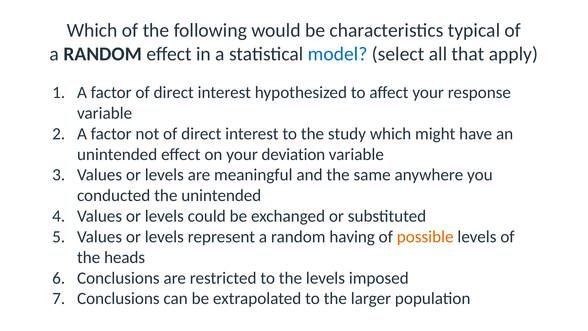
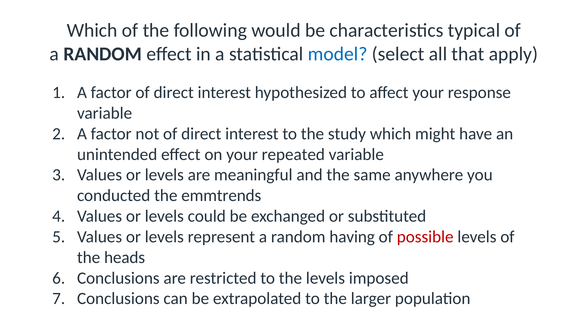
deviation: deviation -> repeated
the unintended: unintended -> emmtrends
possible colour: orange -> red
